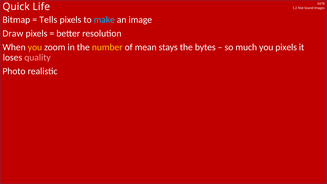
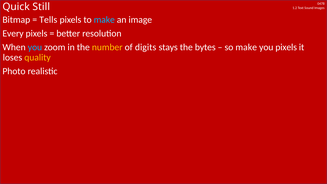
Life: Life -> Still
Draw: Draw -> Every
you at (35, 47) colour: yellow -> light blue
mean: mean -> digits
so much: much -> make
quality colour: pink -> yellow
